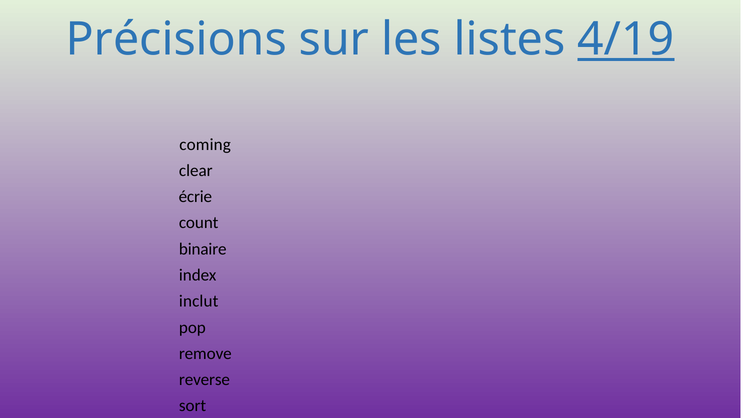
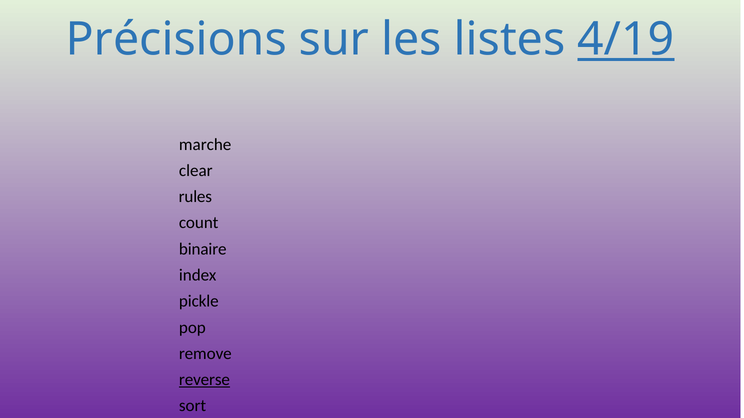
coming: coming -> marche
écrie: écrie -> rules
inclut: inclut -> pickle
reverse underline: none -> present
